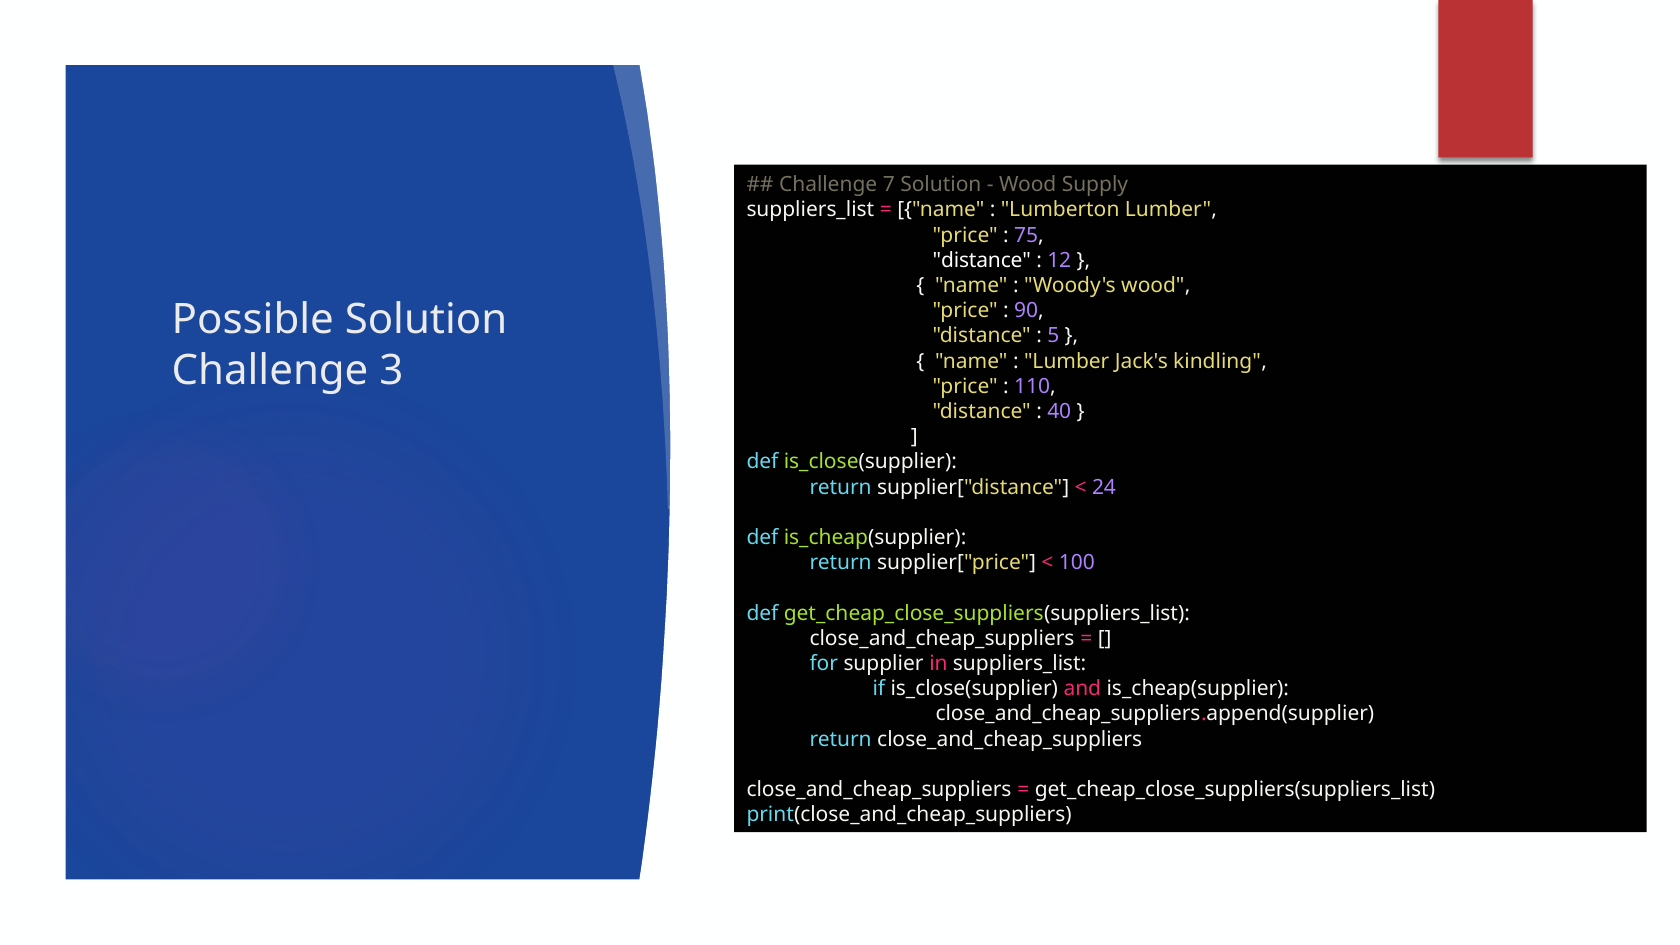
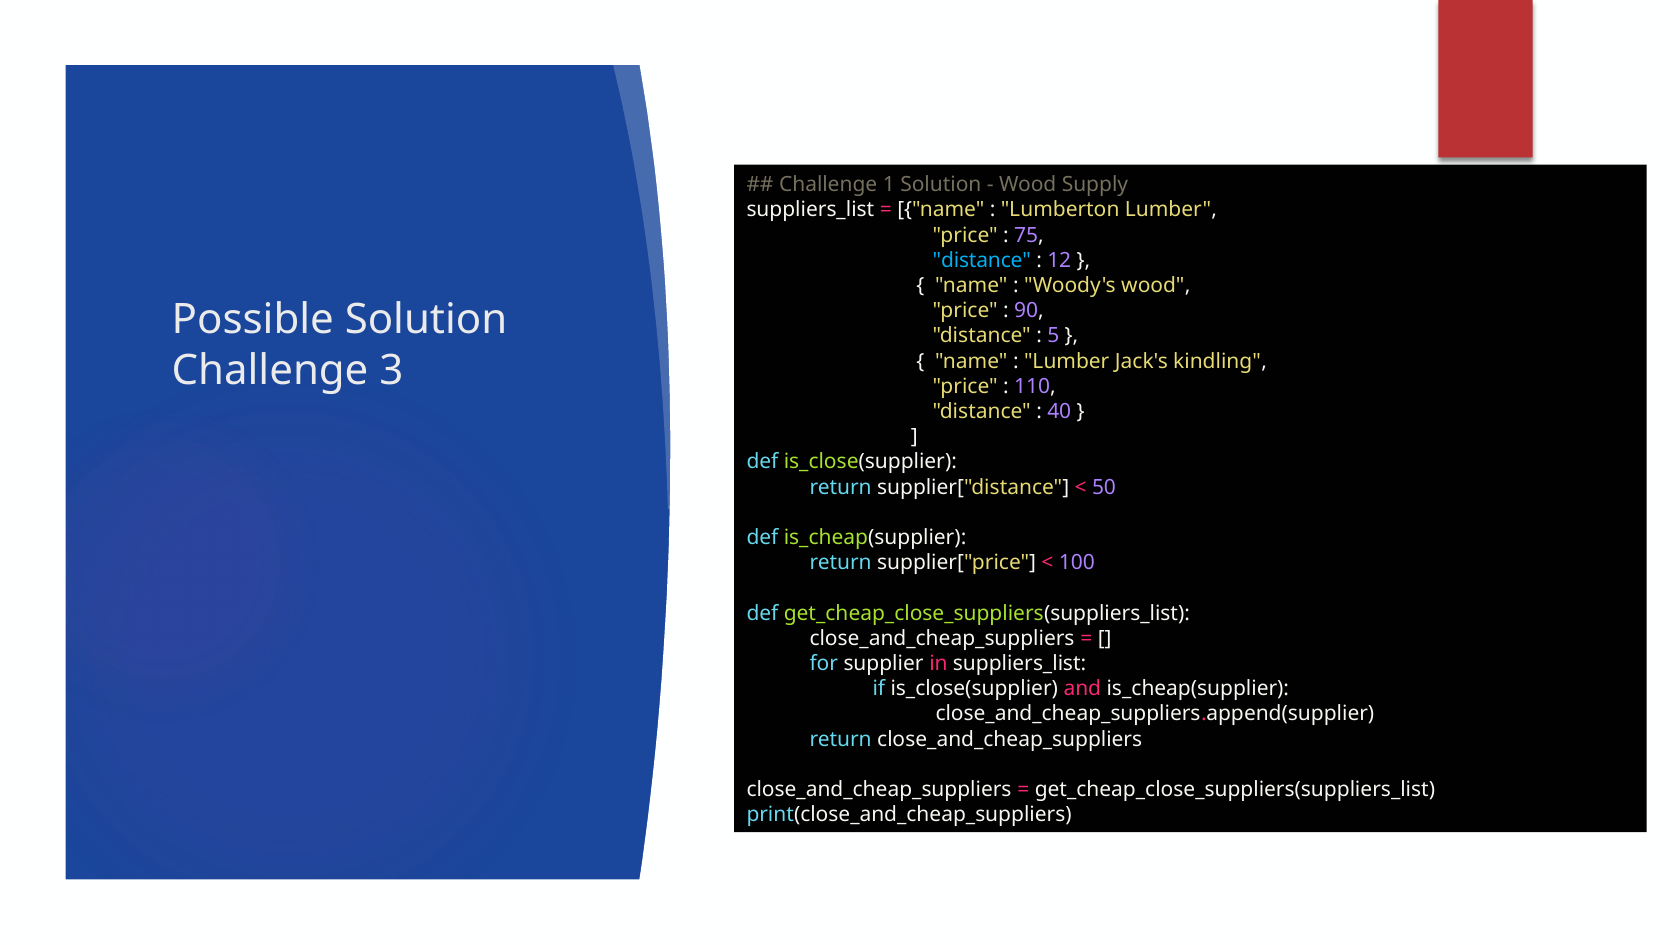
7: 7 -> 1
distance at (982, 260) colour: white -> light blue
24: 24 -> 50
